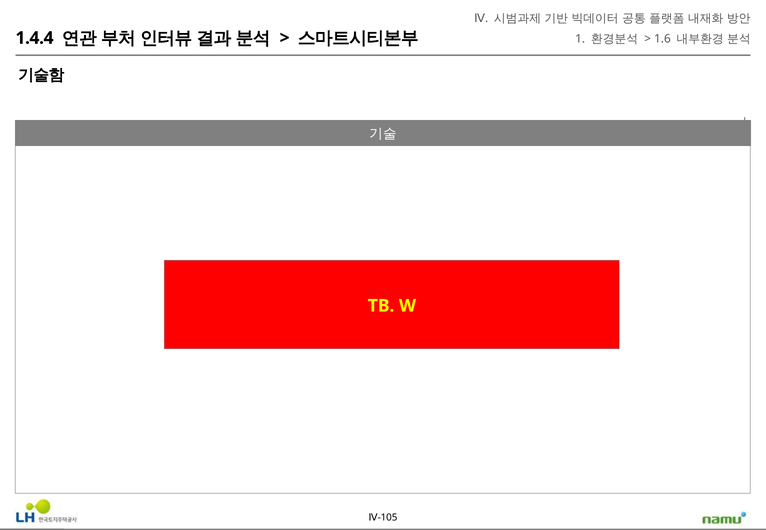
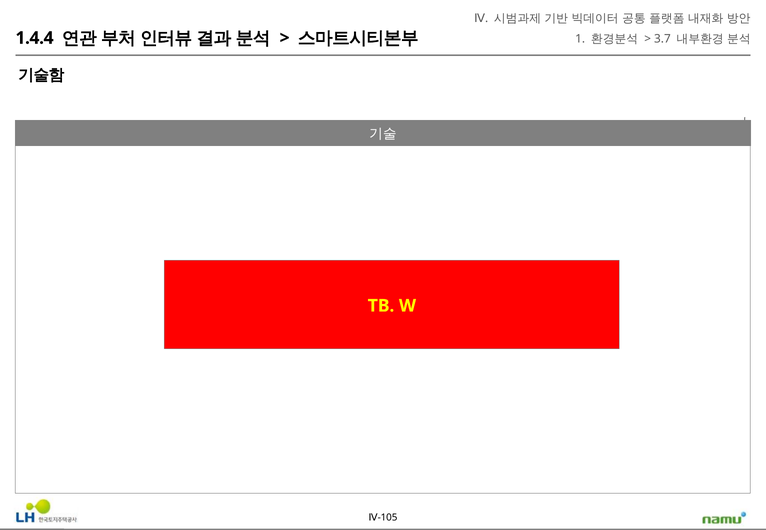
1.6: 1.6 -> 3.7
